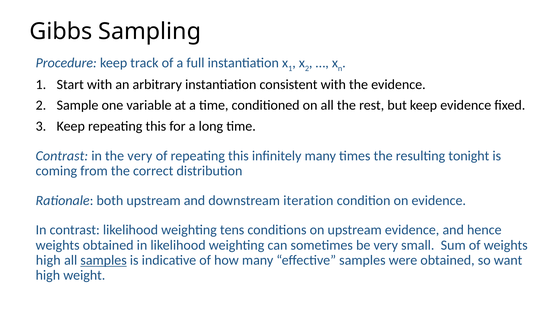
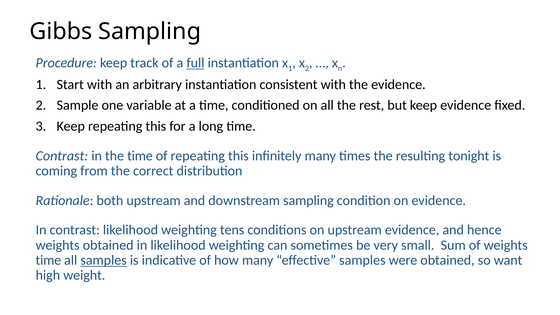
full underline: none -> present
the very: very -> time
downstream iteration: iteration -> sampling
high at (48, 260): high -> time
